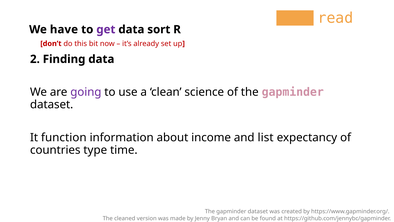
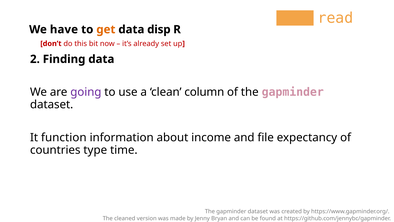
get colour: purple -> orange
sort: sort -> disp
science: science -> column
list: list -> file
